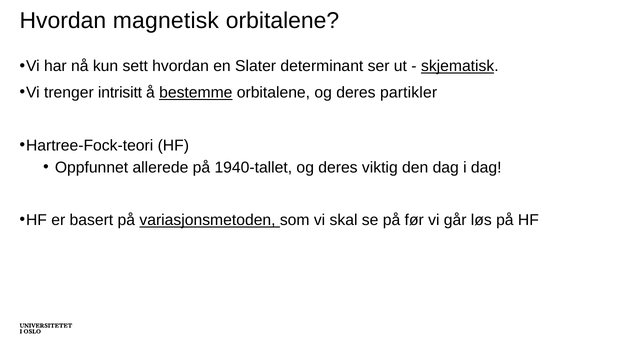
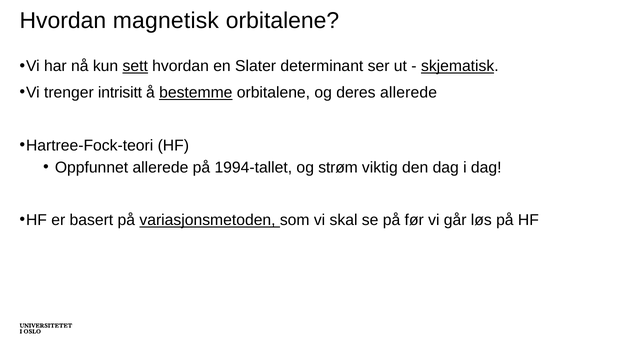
sett underline: none -> present
deres partikler: partikler -> allerede
1940-tallet: 1940-tallet -> 1994-tallet
deres at (338, 168): deres -> strøm
